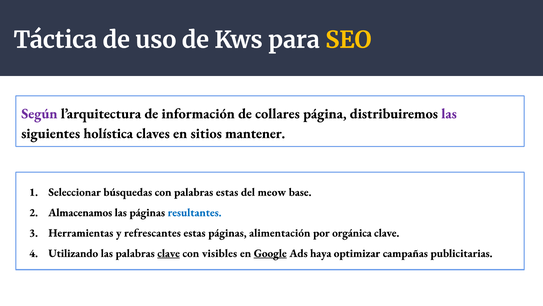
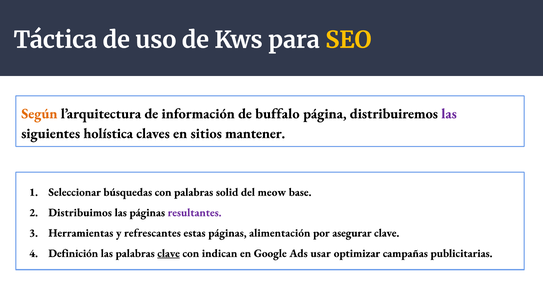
Según colour: purple -> orange
collares: collares -> buffalo
palabras estas: estas -> solid
Almacenamos: Almacenamos -> Distribuimos
resultantes colour: blue -> purple
orgánica: orgánica -> asegurar
Utilizando: Utilizando -> Definición
visibles: visibles -> indican
Google underline: present -> none
haya: haya -> usar
